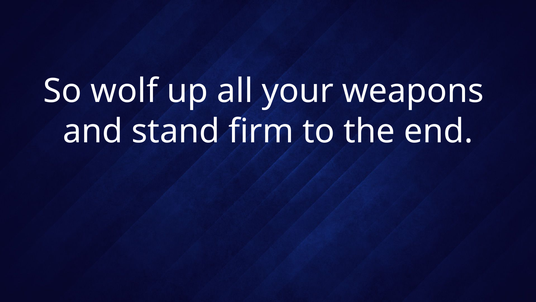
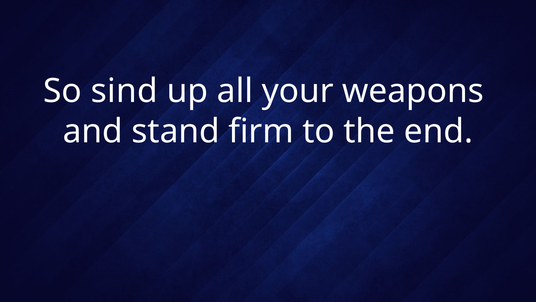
wolf: wolf -> sind
